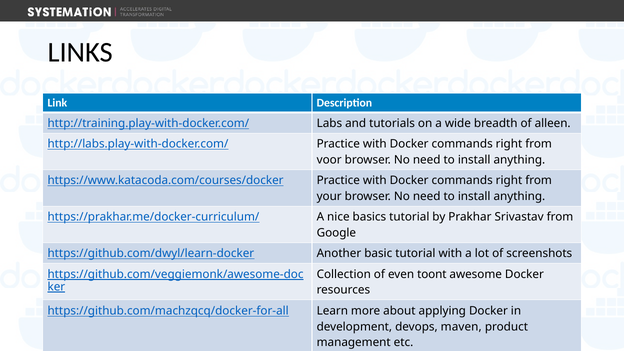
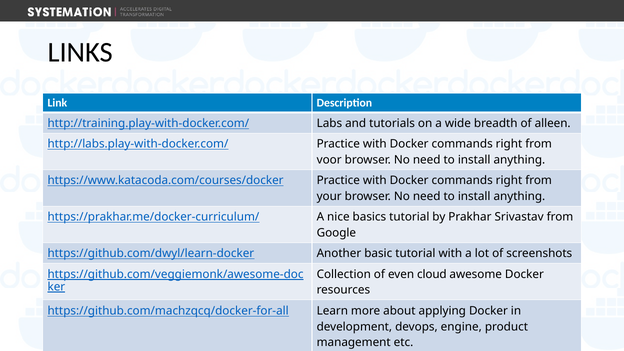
toont: toont -> cloud
maven: maven -> engine
